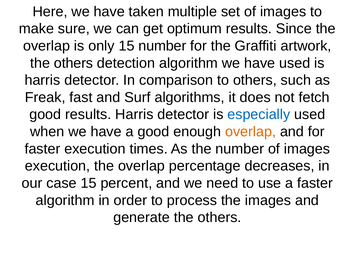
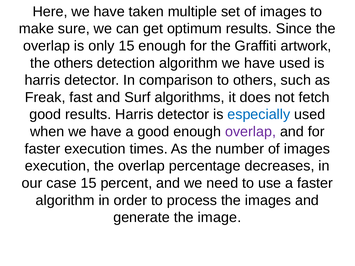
15 number: number -> enough
overlap at (251, 132) colour: orange -> purple
generate the others: others -> image
